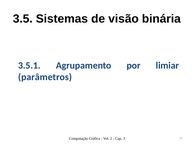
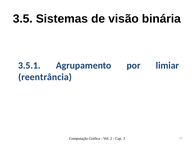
parâmetros: parâmetros -> reentrância
